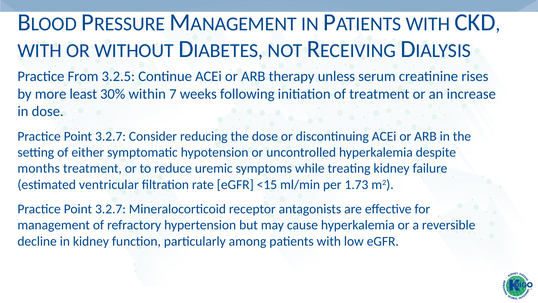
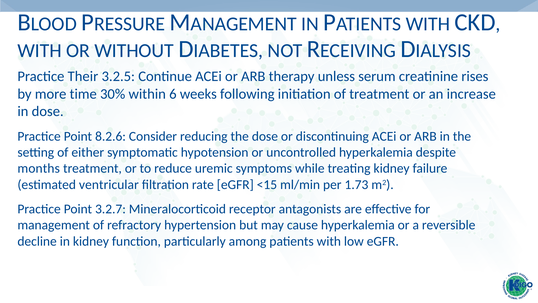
From: From -> Their
least: least -> time
7: 7 -> 6
3.2.7 at (111, 136): 3.2.7 -> 8.2.6
